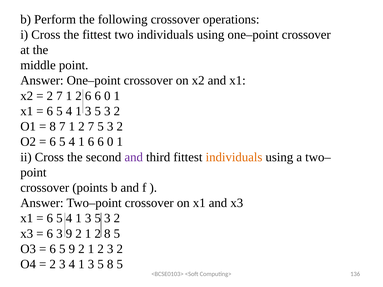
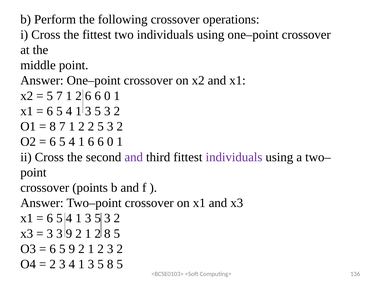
2 at (50, 96): 2 -> 5
1 2 7: 7 -> 2
individuals at (234, 157) colour: orange -> purple
6 at (50, 234): 6 -> 3
